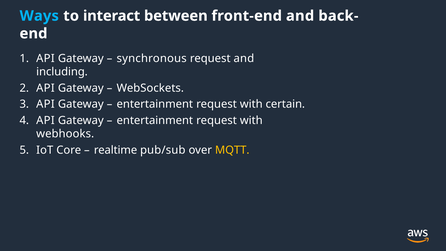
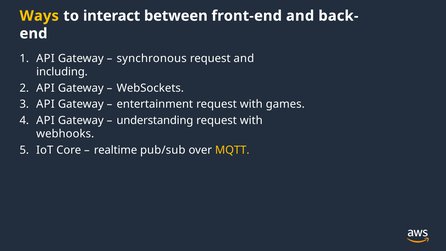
Ways colour: light blue -> yellow
certain: certain -> games
entertainment at (155, 120): entertainment -> understanding
